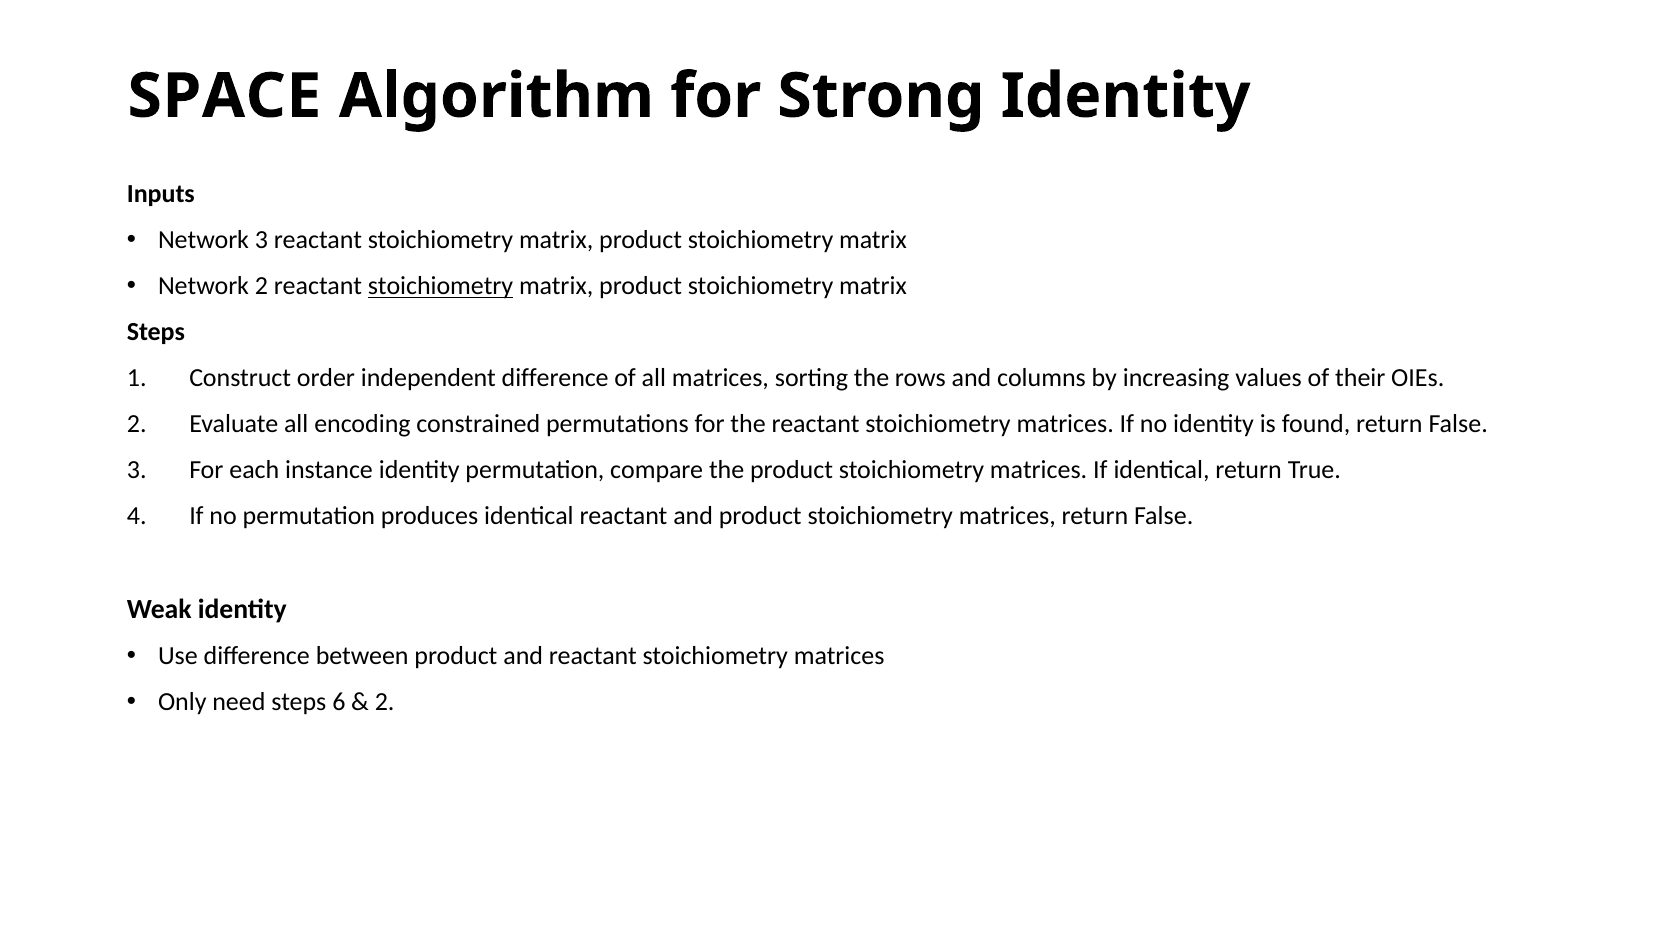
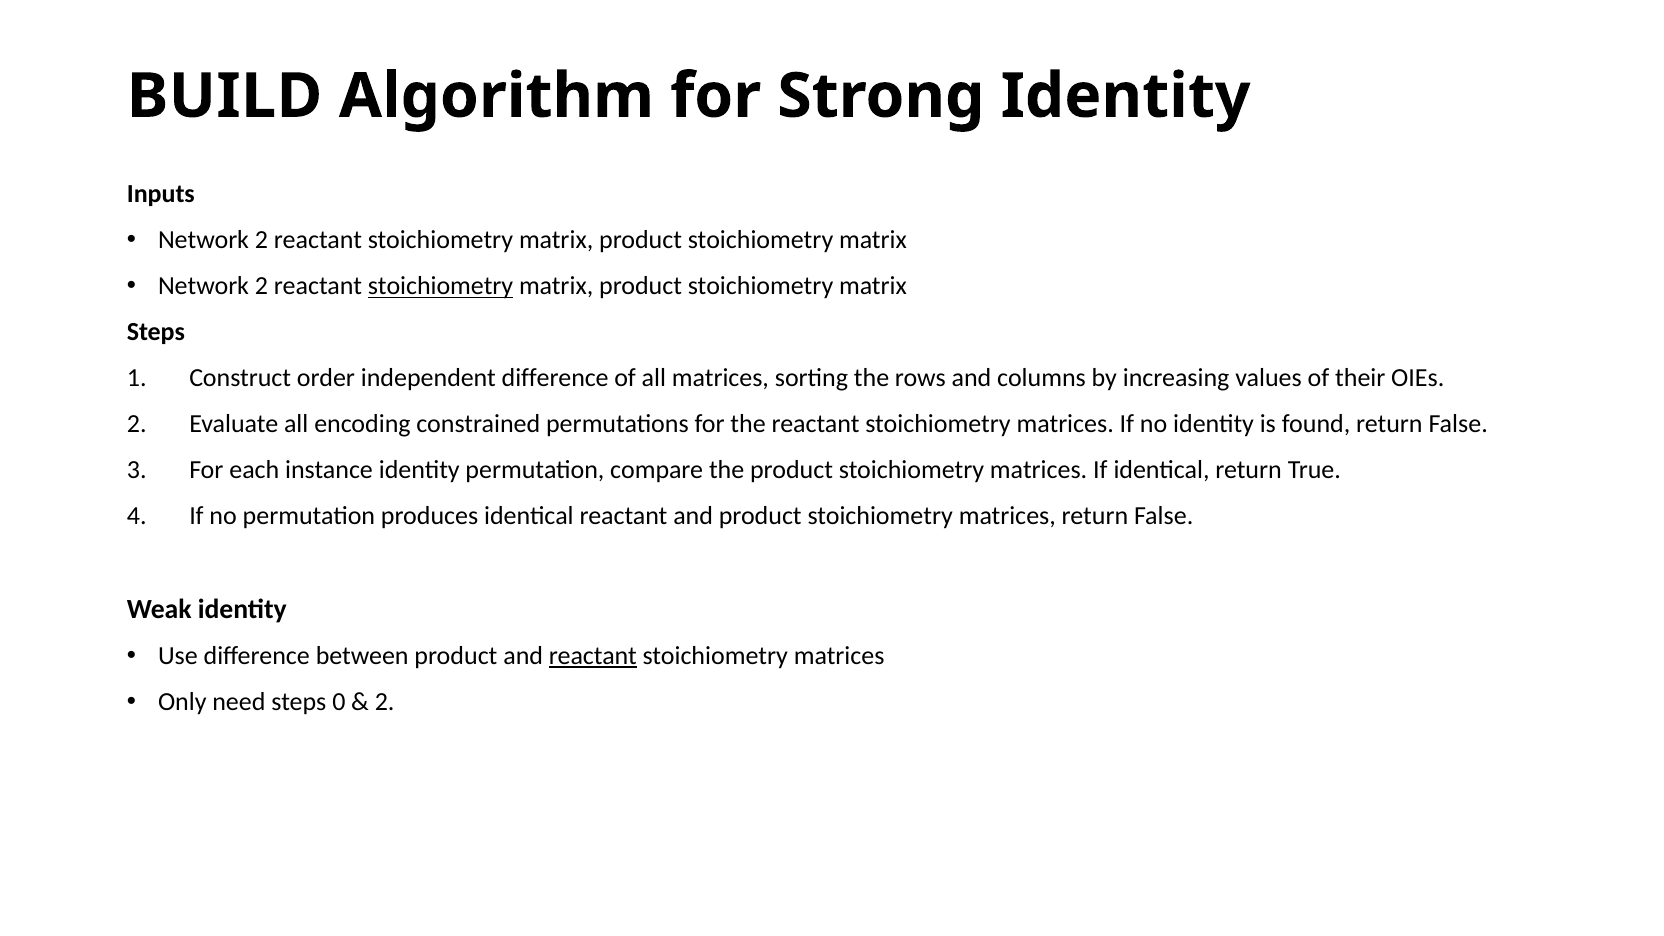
SPACE: SPACE -> BUILD
3 at (261, 240): 3 -> 2
reactant at (593, 656) underline: none -> present
6: 6 -> 0
